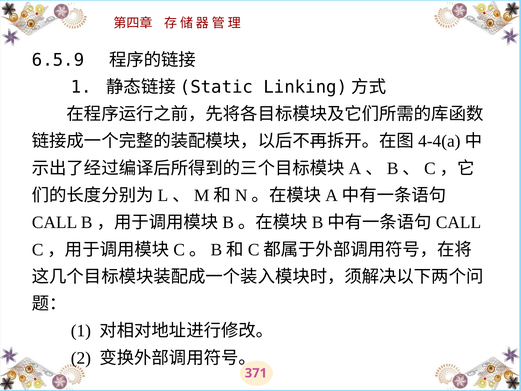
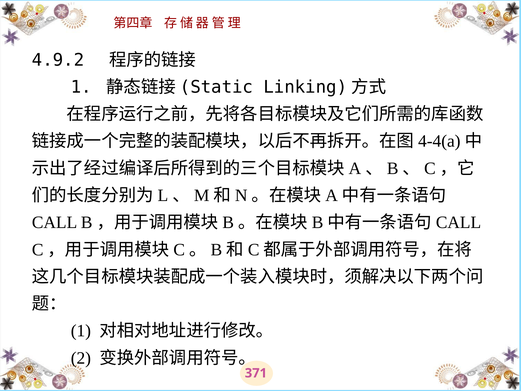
6.5.9: 6.5.9 -> 4.9.2
